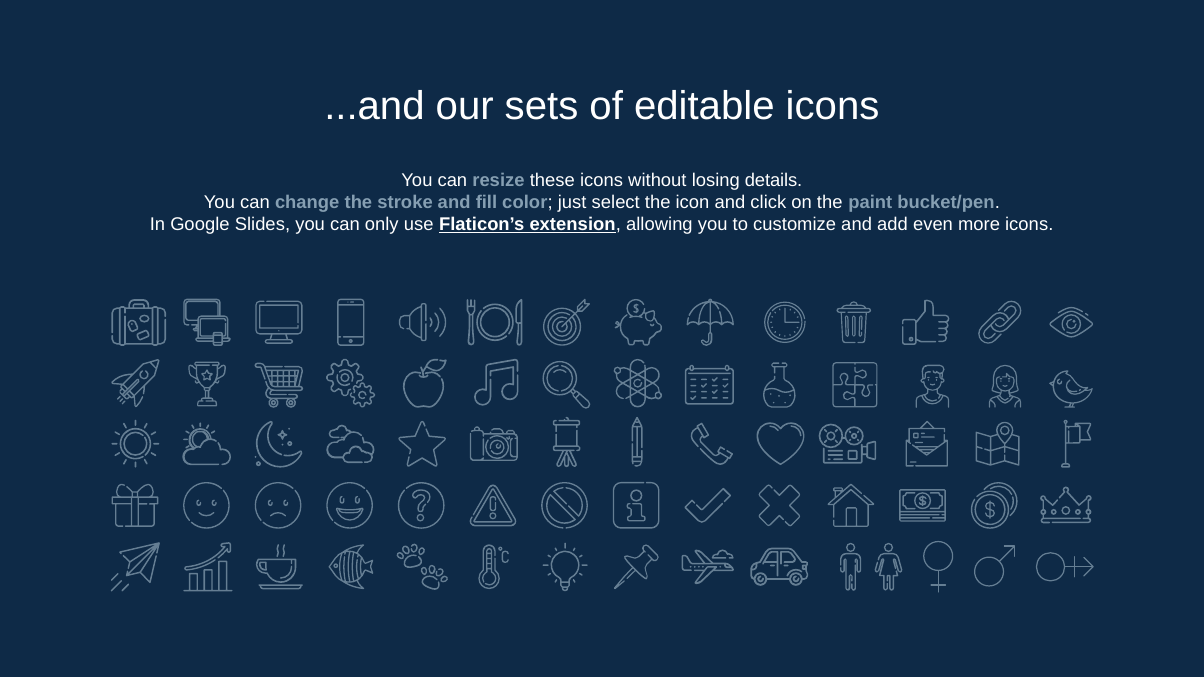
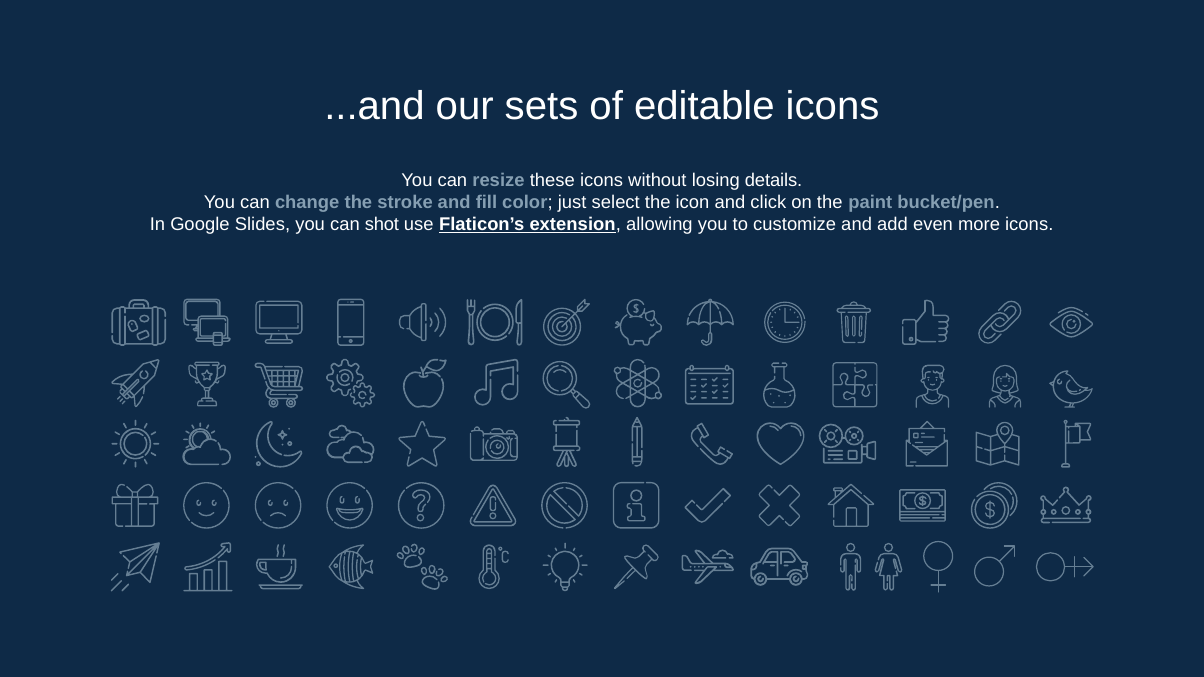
only: only -> shot
